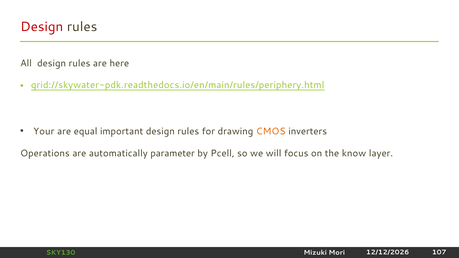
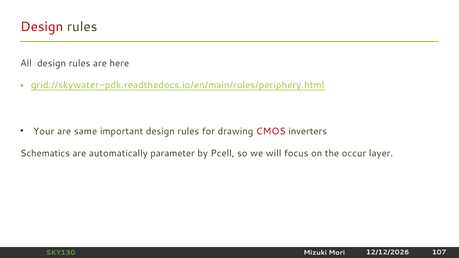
equal: equal -> same
CMOS colour: orange -> red
Operations: Operations -> Schematics
know: know -> occur
